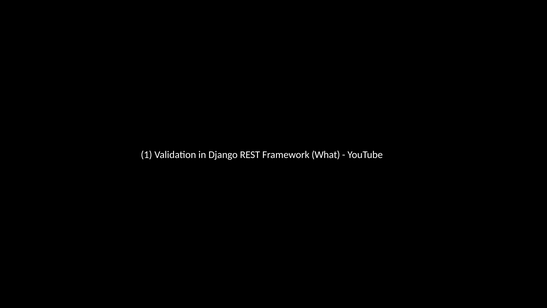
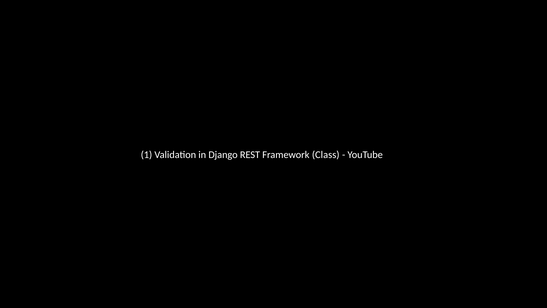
What: What -> Class
